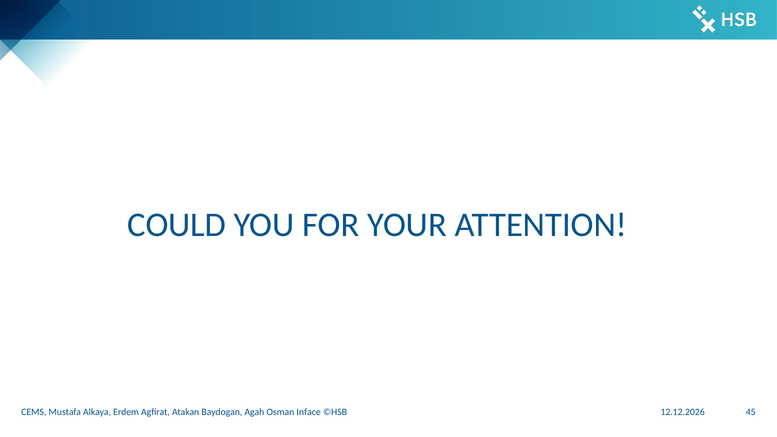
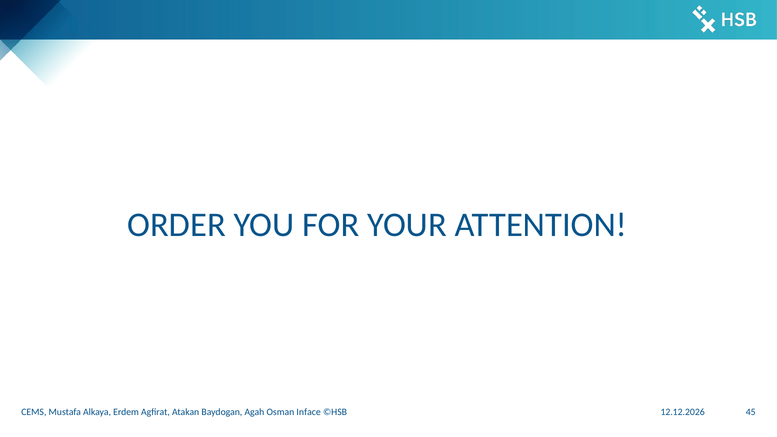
COULD: COULD -> ORDER
